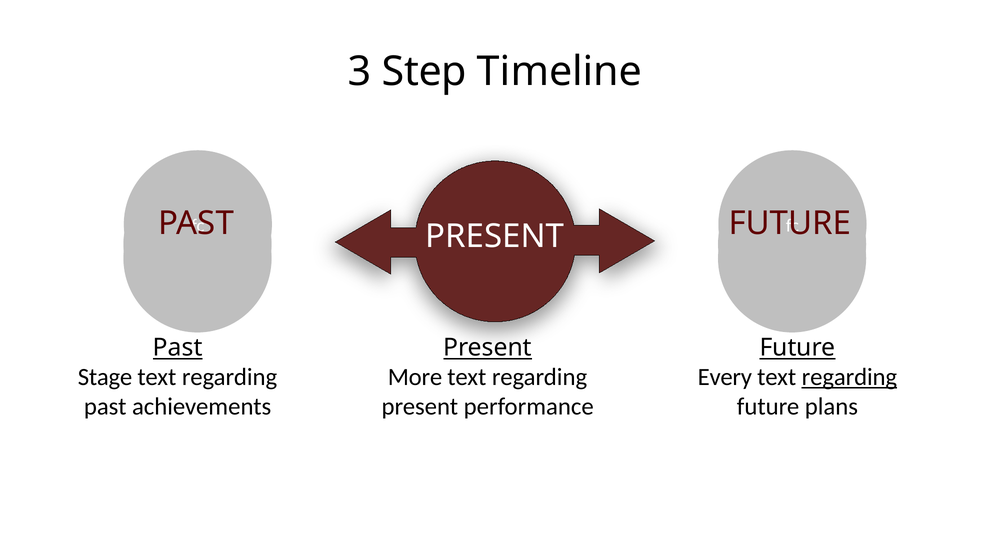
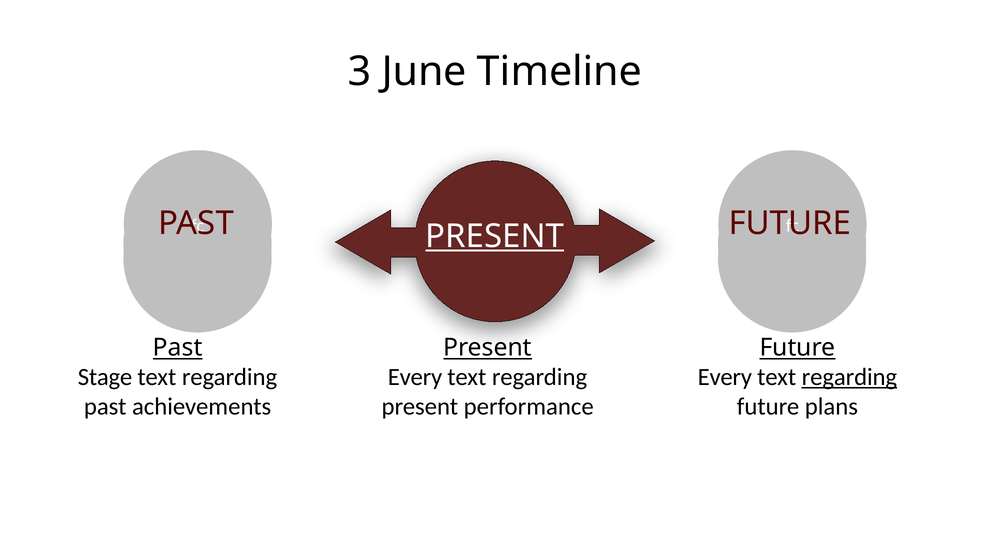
Step: Step -> June
PRESENT at (495, 236) underline: none -> present
More at (415, 377): More -> Every
